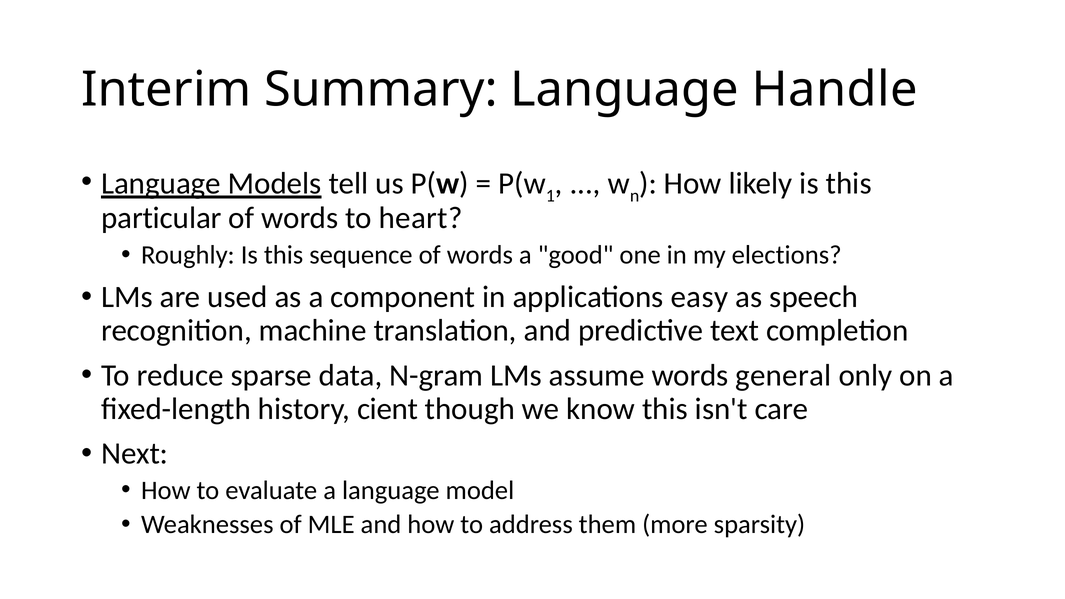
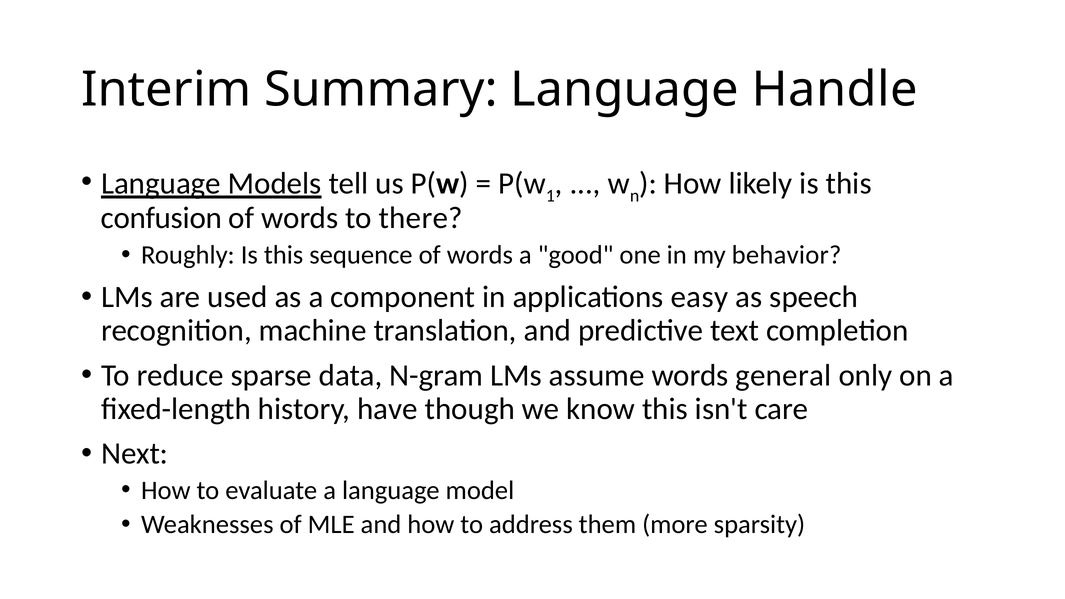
particular: particular -> confusion
heart: heart -> there
elections: elections -> behavior
cient: cient -> have
